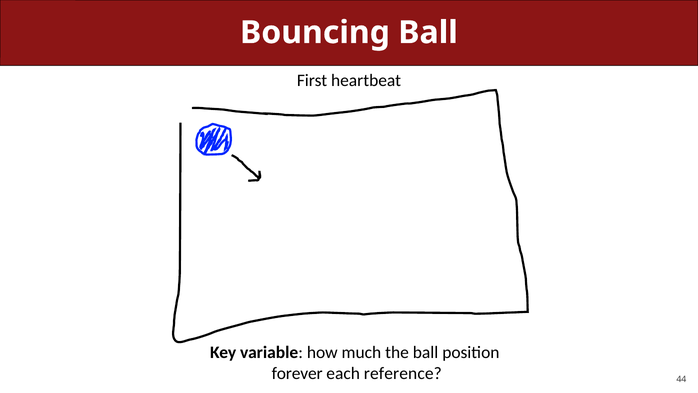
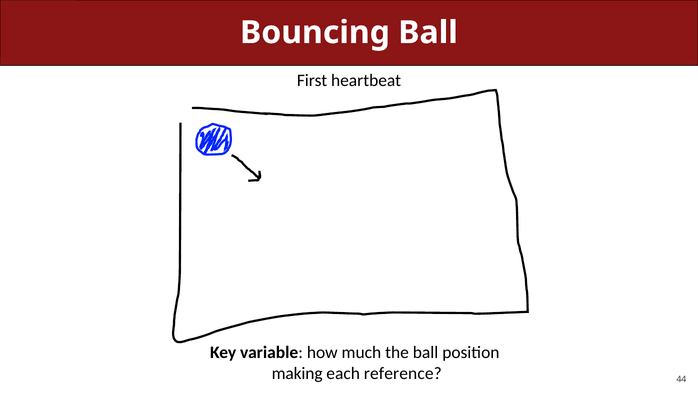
forever: forever -> making
